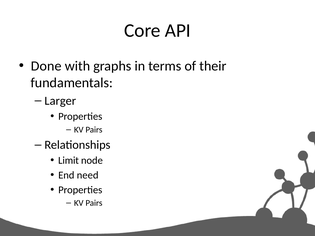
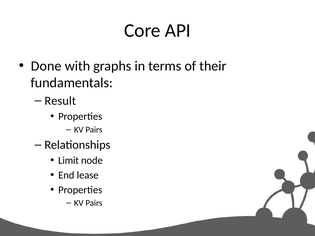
Larger: Larger -> Result
need: need -> lease
